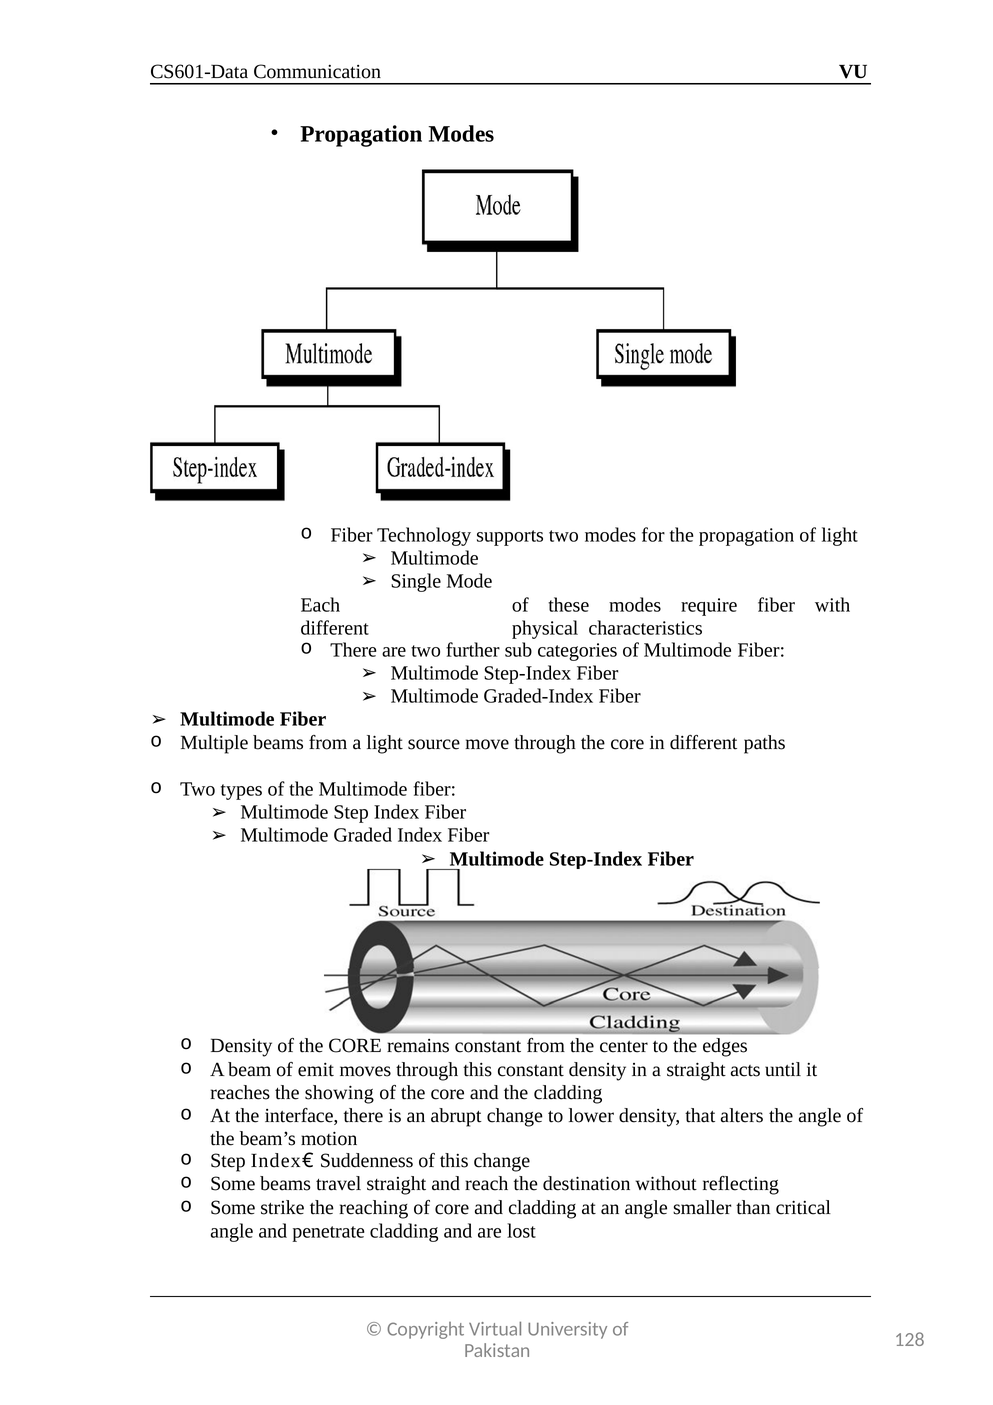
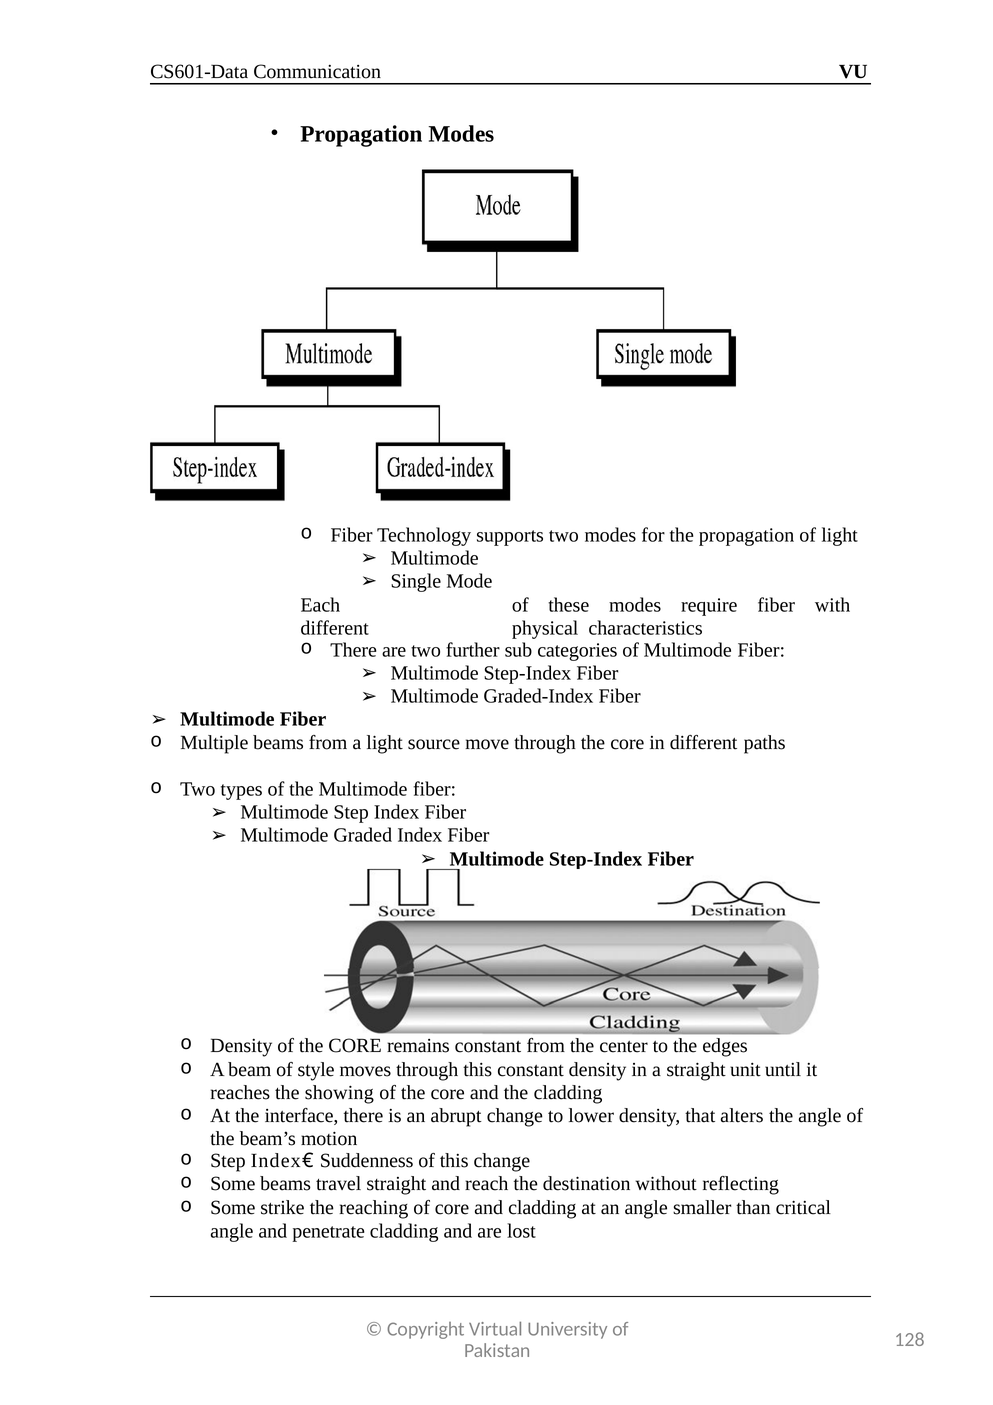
emit: emit -> style
acts: acts -> unit
